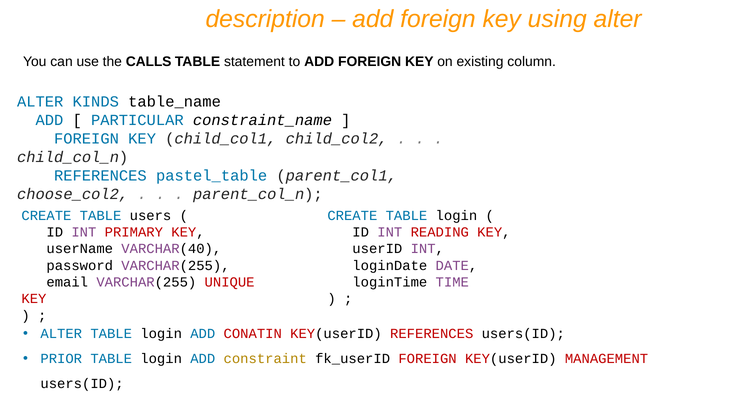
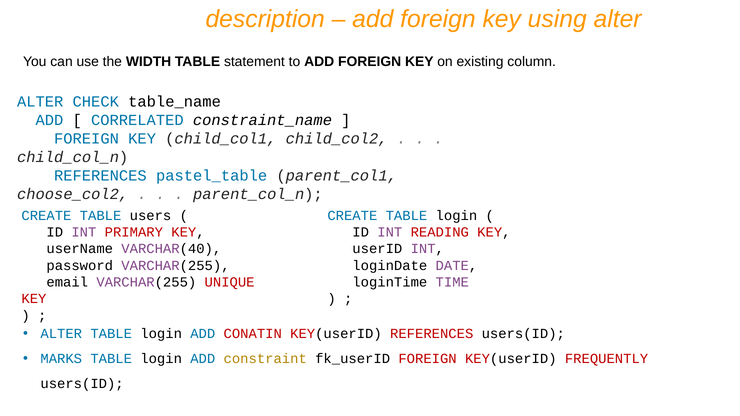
CALLS: CALLS -> WIDTH
KINDS: KINDS -> CHECK
PARTICULAR: PARTICULAR -> CORRELATED
PRIOR: PRIOR -> MARKS
MANAGEMENT: MANAGEMENT -> FREQUENTLY
